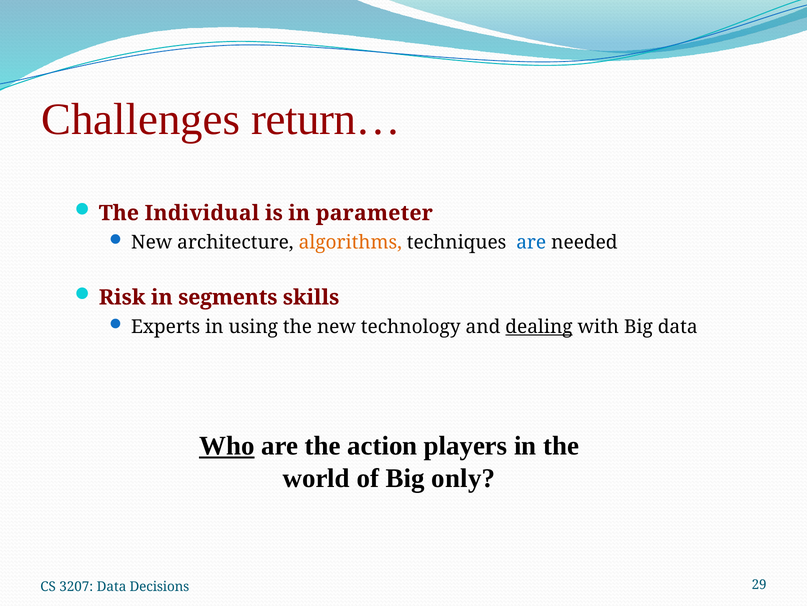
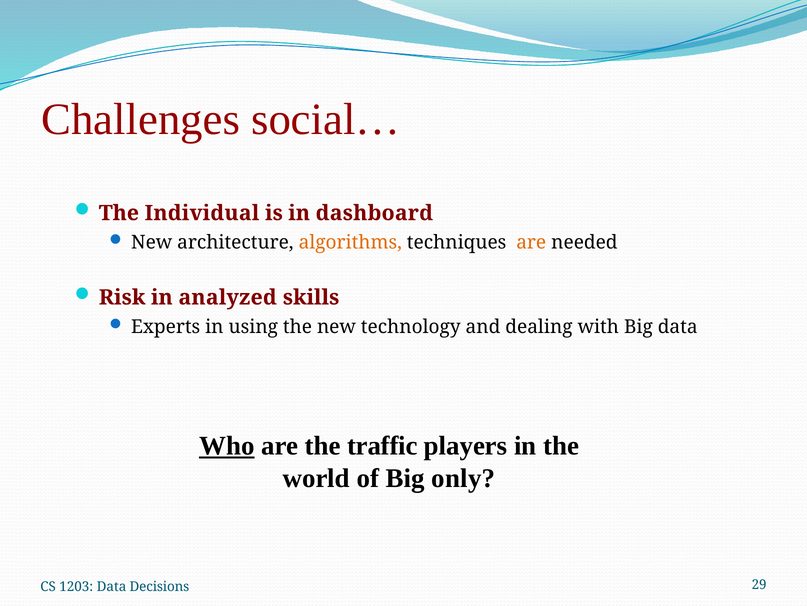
return…: return… -> social…
parameter: parameter -> dashboard
are at (531, 242) colour: blue -> orange
segments: segments -> analyzed
dealing underline: present -> none
action: action -> traffic
3207: 3207 -> 1203
